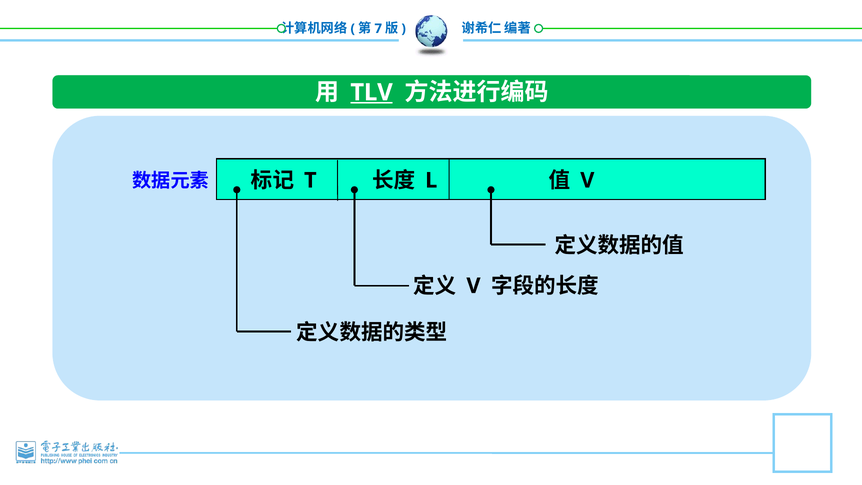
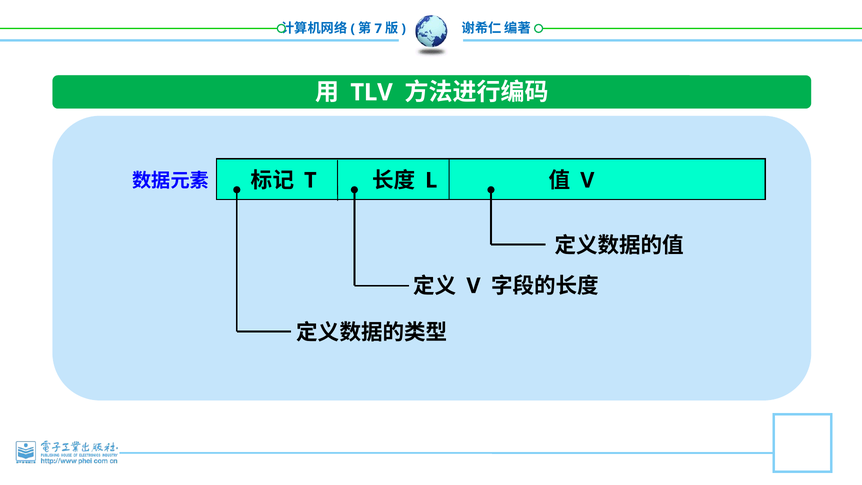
TLV underline: present -> none
